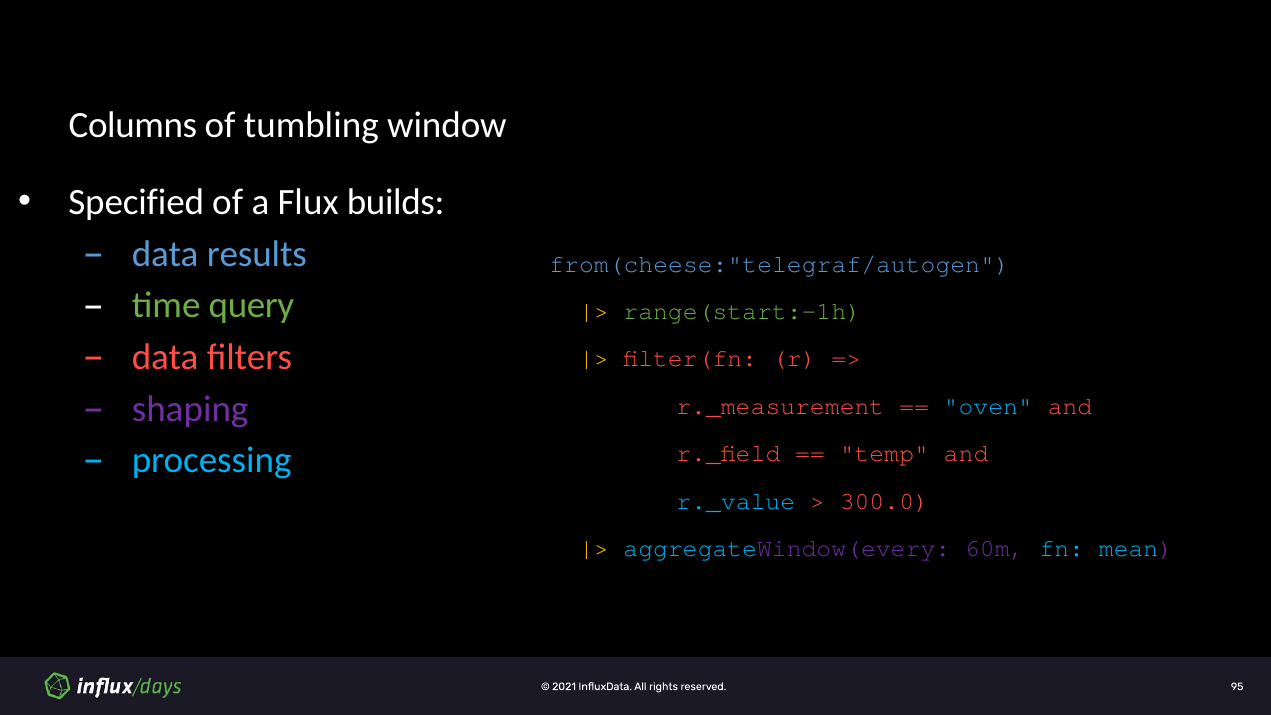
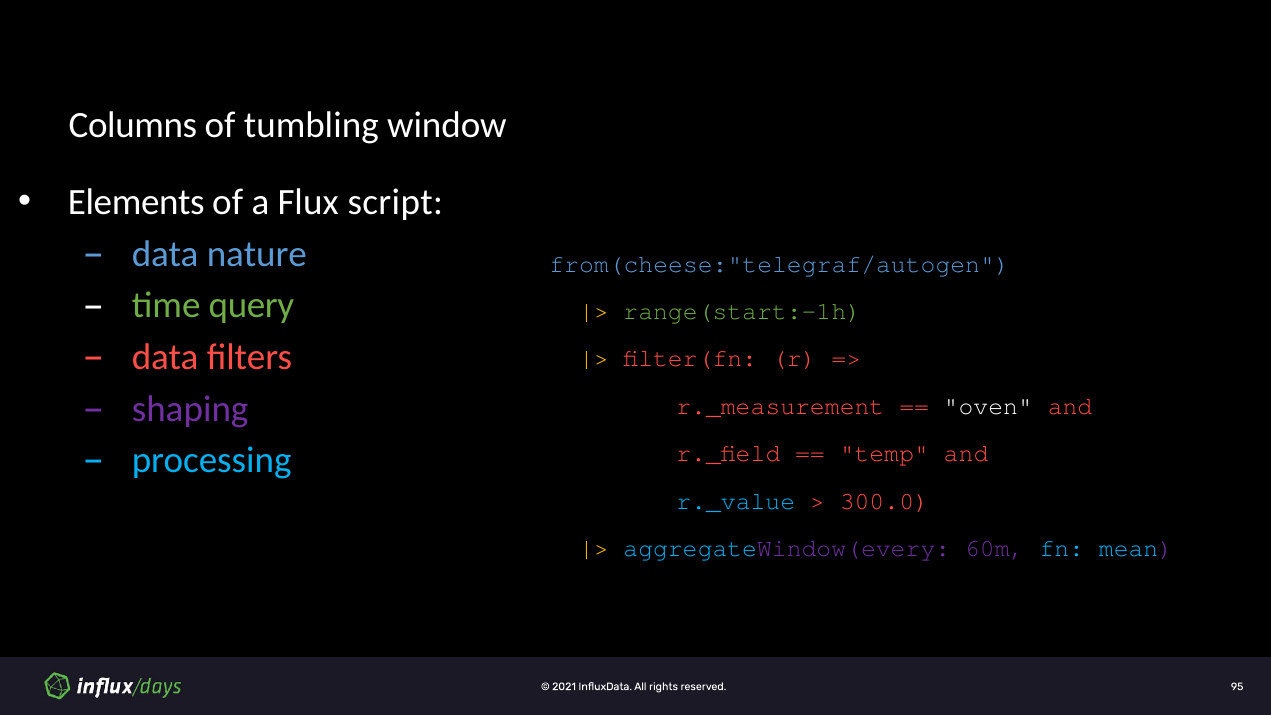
Specified: Specified -> Elements
builds: builds -> script
results: results -> nature
oven colour: light blue -> white
